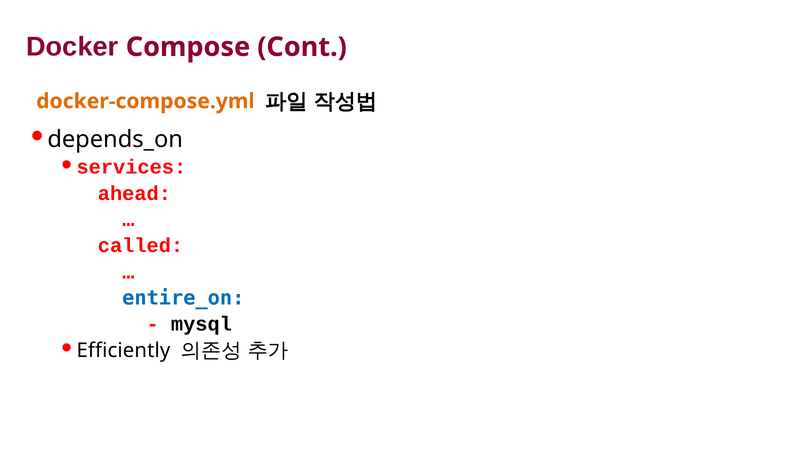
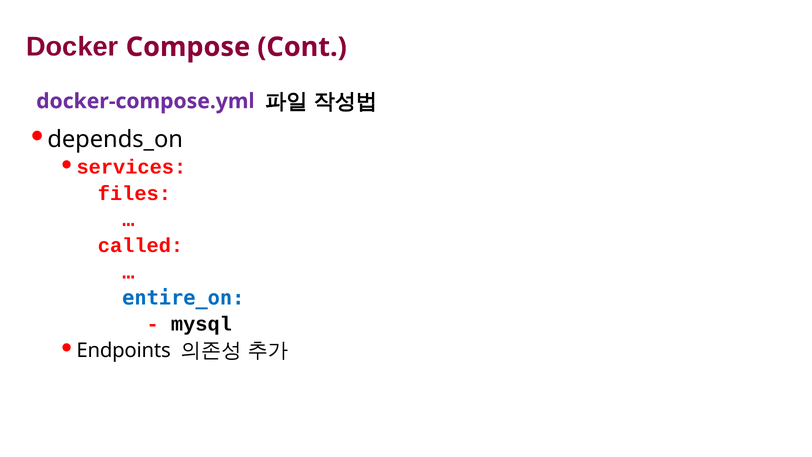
docker-compose.yml colour: orange -> purple
ahead: ahead -> files
Efficiently: Efficiently -> Endpoints
